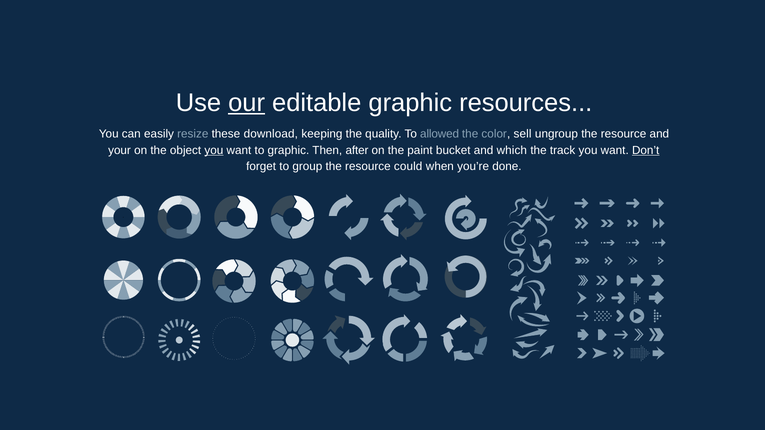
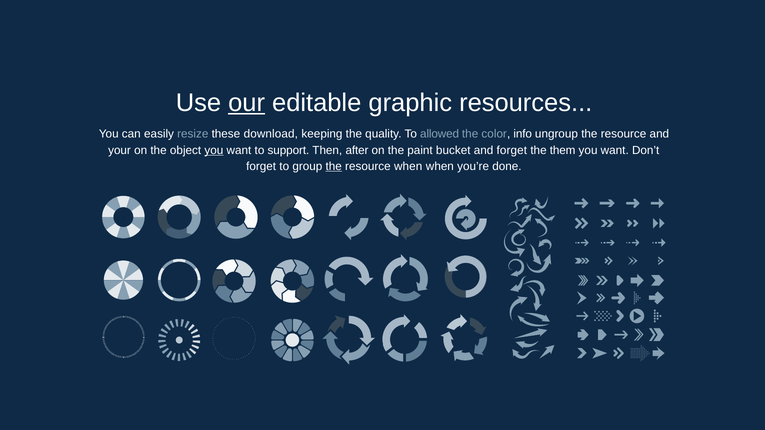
sell: sell -> info
to graphic: graphic -> support
and which: which -> forget
track: track -> them
Don’t underline: present -> none
the at (334, 166) underline: none -> present
resource could: could -> when
